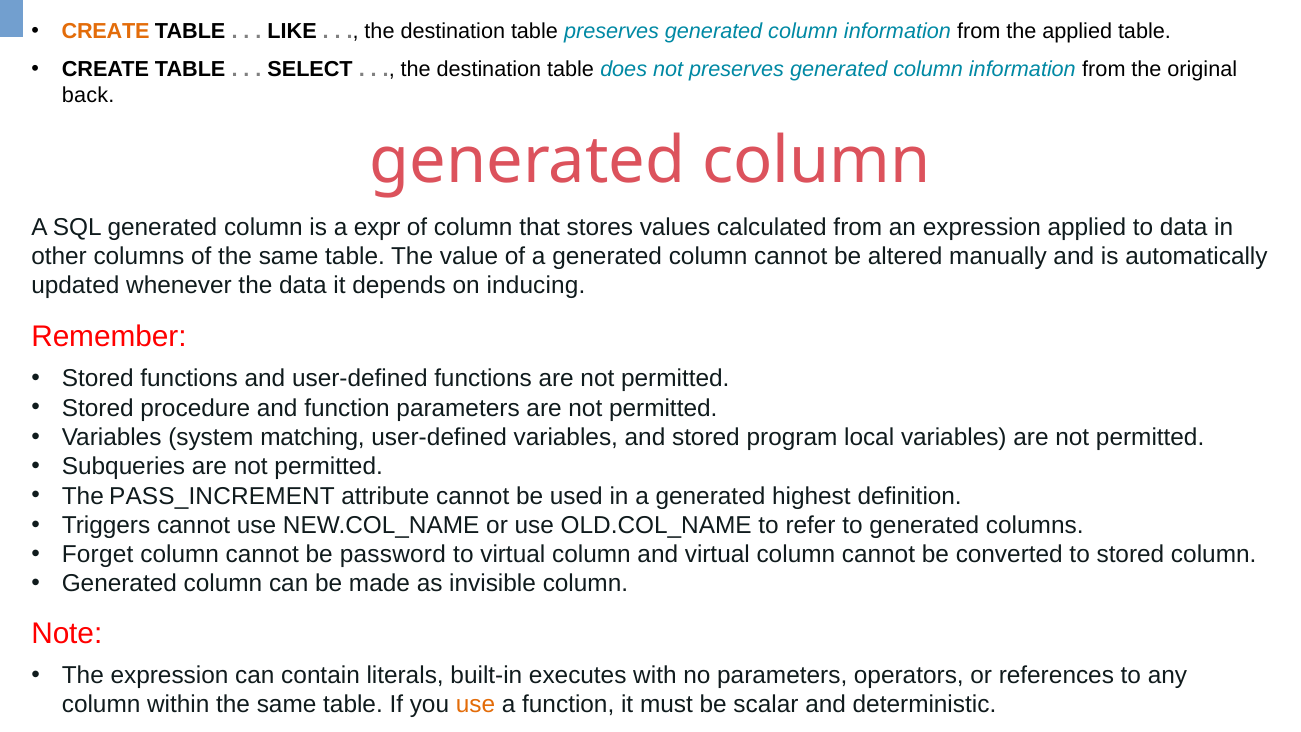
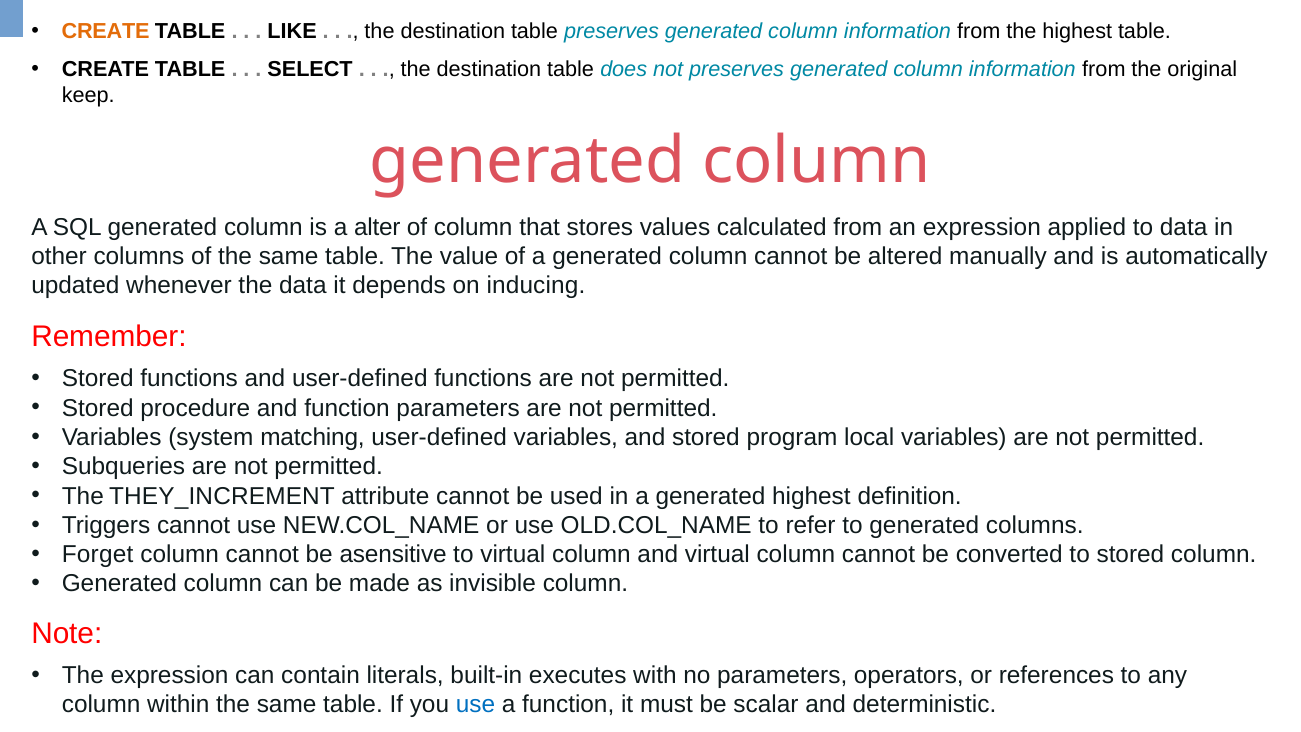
the applied: applied -> highest
back: back -> keep
expr: expr -> alter
PASS_INCREMENT: PASS_INCREMENT -> THEY_INCREMENT
password: password -> asensitive
use at (476, 705) colour: orange -> blue
